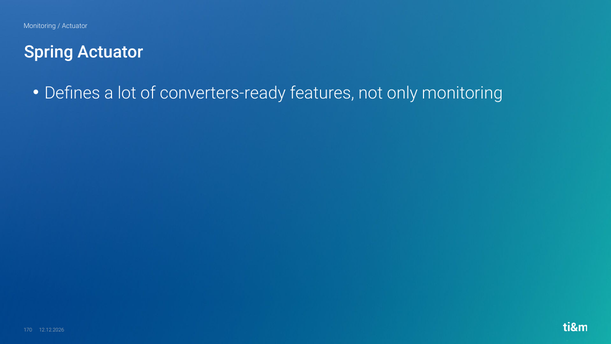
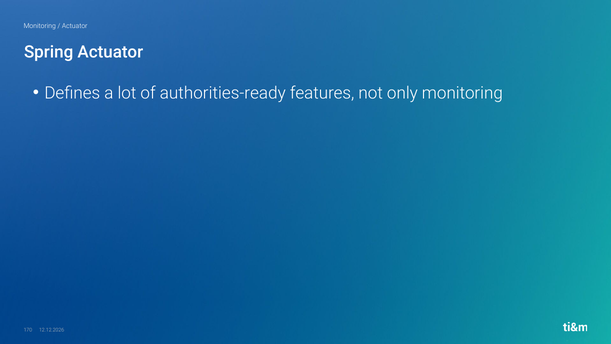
converters-ready: converters-ready -> authorities-ready
